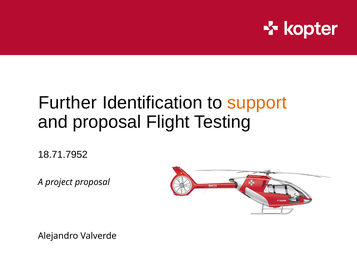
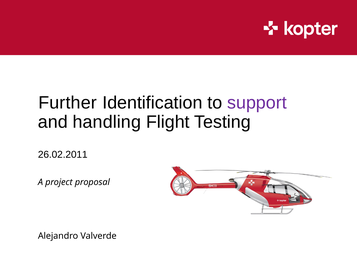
support colour: orange -> purple
and proposal: proposal -> handling
18.71.7952: 18.71.7952 -> 26.02.2011
